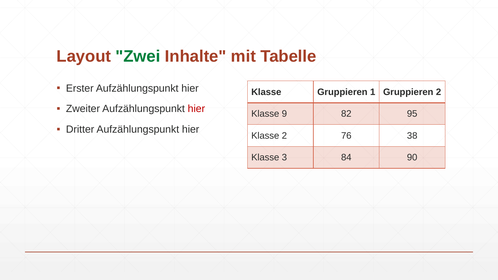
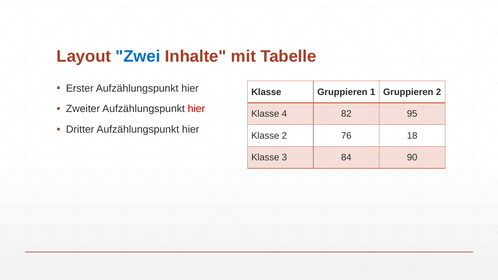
Zwei colour: green -> blue
9: 9 -> 4
38: 38 -> 18
